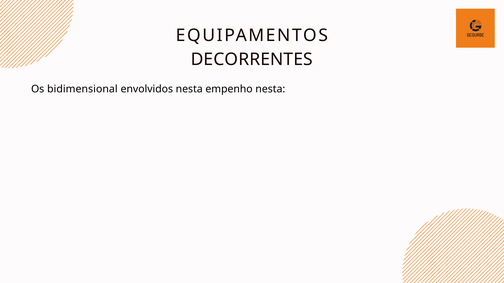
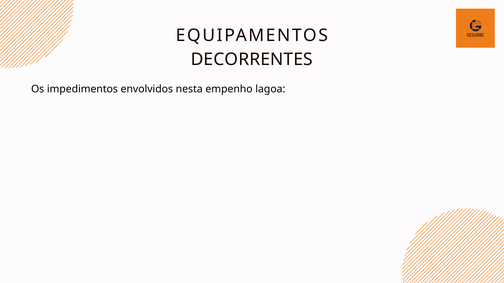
bidimensional: bidimensional -> impedimentos
empenho nesta: nesta -> lagoa
